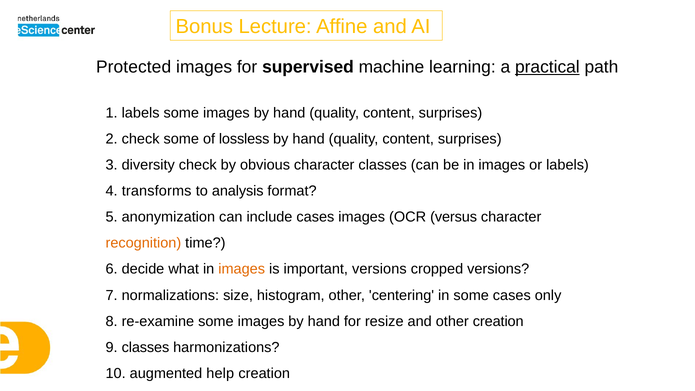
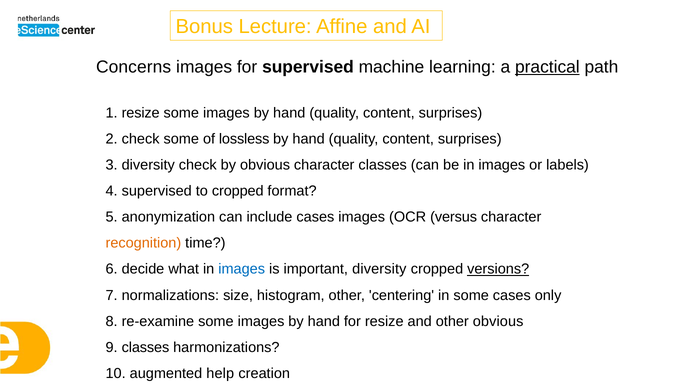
Protected: Protected -> Concerns
1 labels: labels -> resize
4 transforms: transforms -> supervised
to analysis: analysis -> cropped
images at (242, 269) colour: orange -> blue
important versions: versions -> diversity
versions at (498, 269) underline: none -> present
other creation: creation -> obvious
